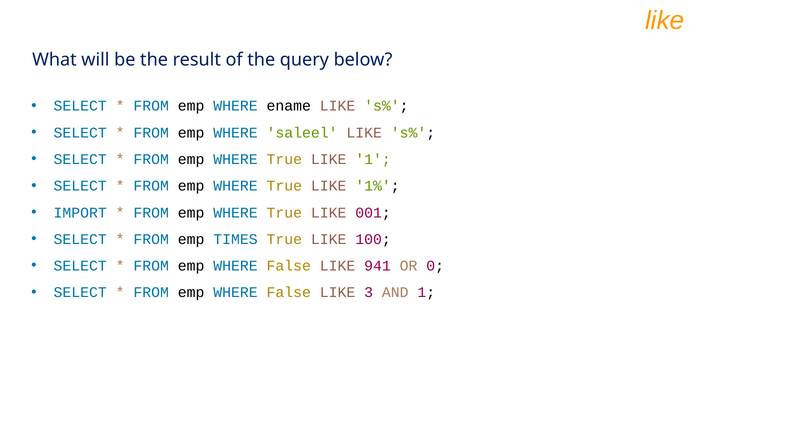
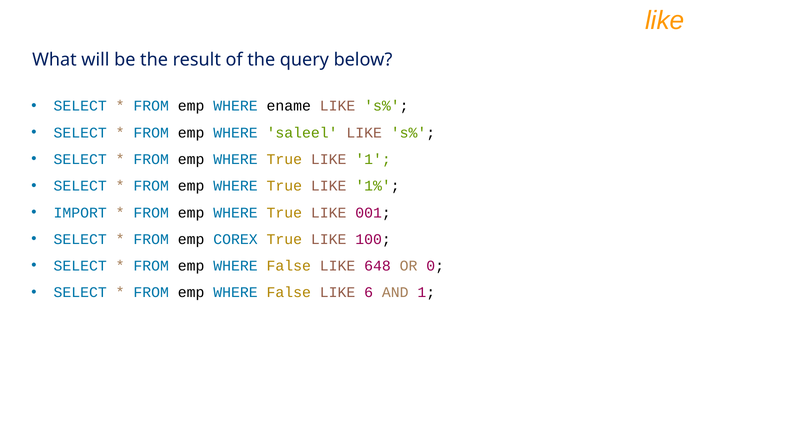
TIMES: TIMES -> COREX
941: 941 -> 648
3: 3 -> 6
